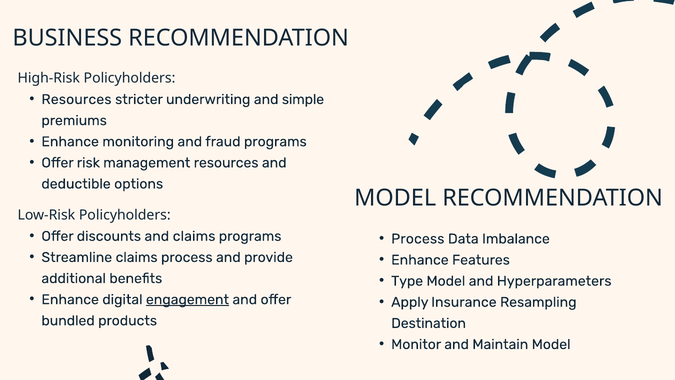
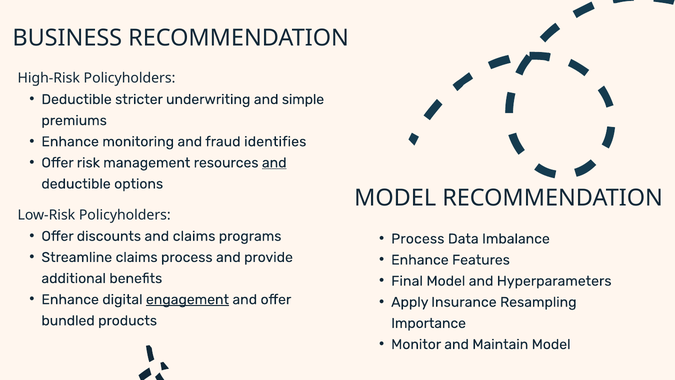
Resources at (76, 99): Resources -> Deductible
fraud programs: programs -> identifies
and at (274, 163) underline: none -> present
Type: Type -> Final
Destination: Destination -> Importance
